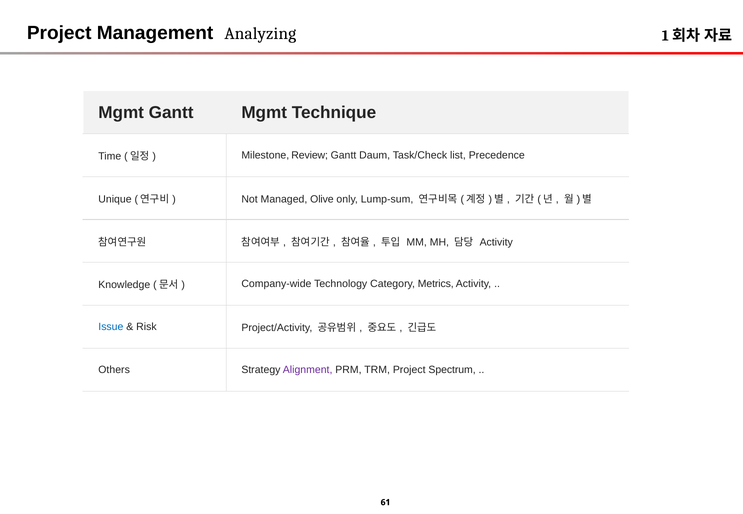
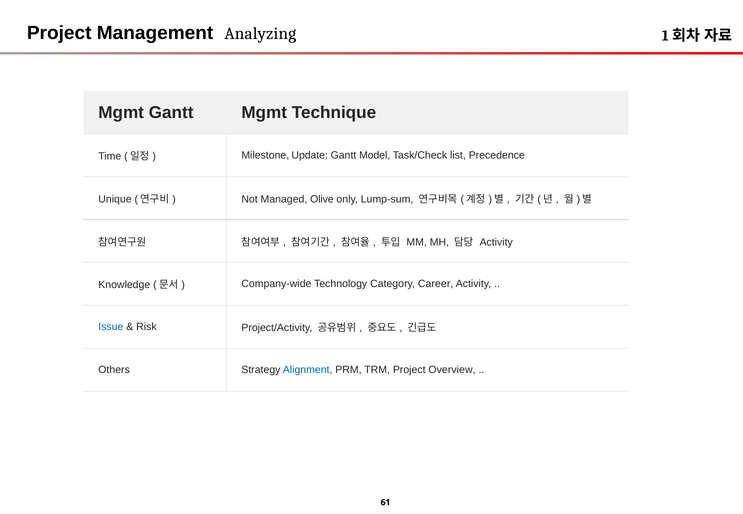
Review: Review -> Update
Daum: Daum -> Model
Metrics: Metrics -> Career
Alignment colour: purple -> blue
Spectrum: Spectrum -> Overview
